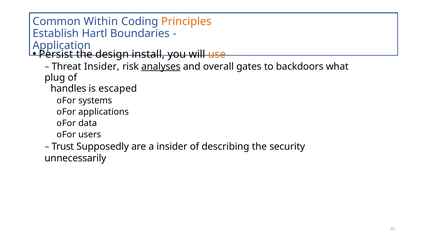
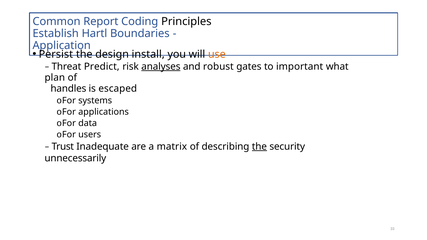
Within: Within -> Report
Principles colour: orange -> black
Threat Insider: Insider -> Predict
overall: overall -> robust
backdoors: backdoors -> important
plug: plug -> plan
Supposedly: Supposedly -> Inadequate
a insider: insider -> matrix
the at (259, 147) underline: none -> present
